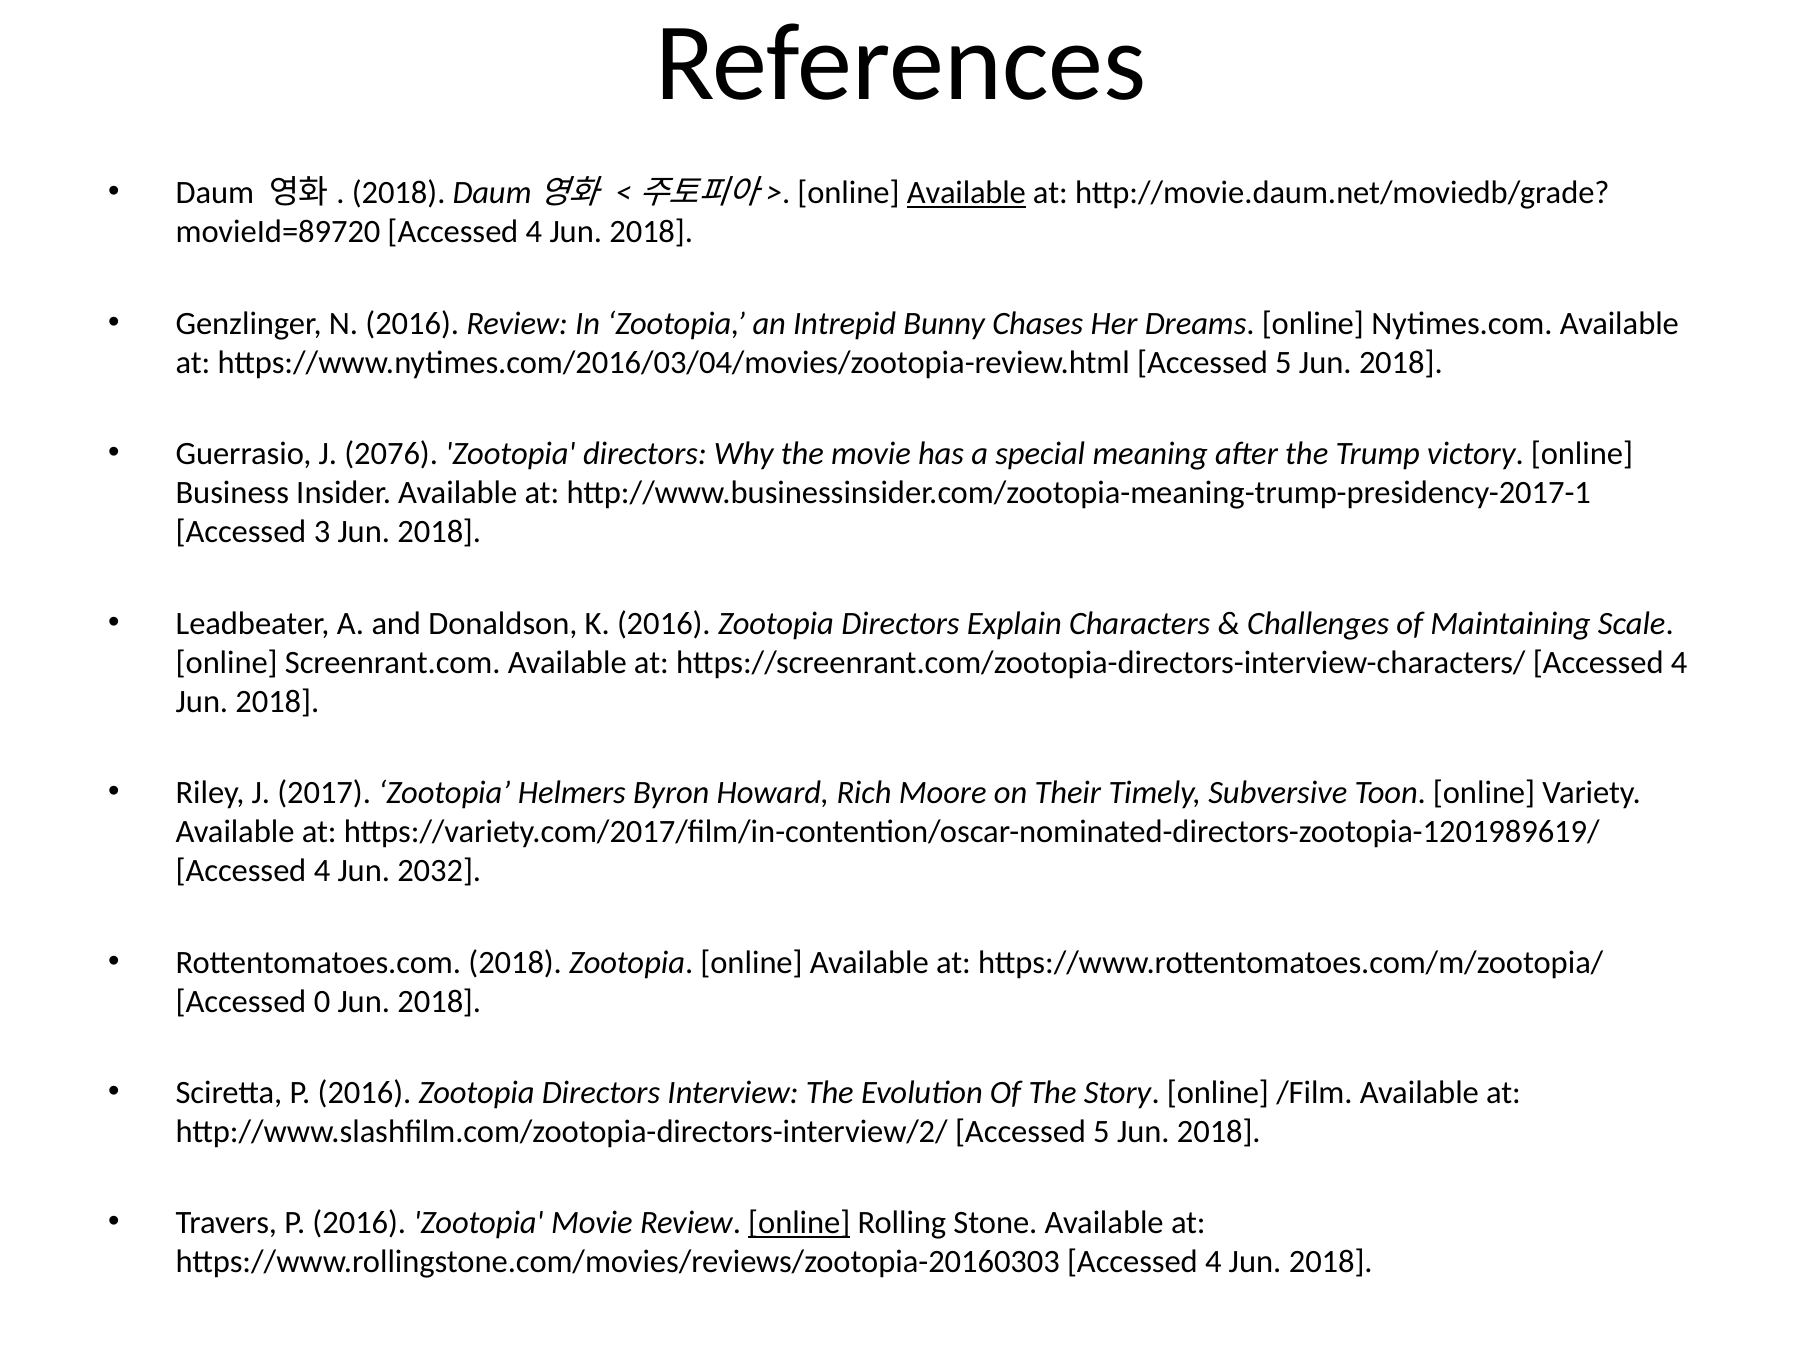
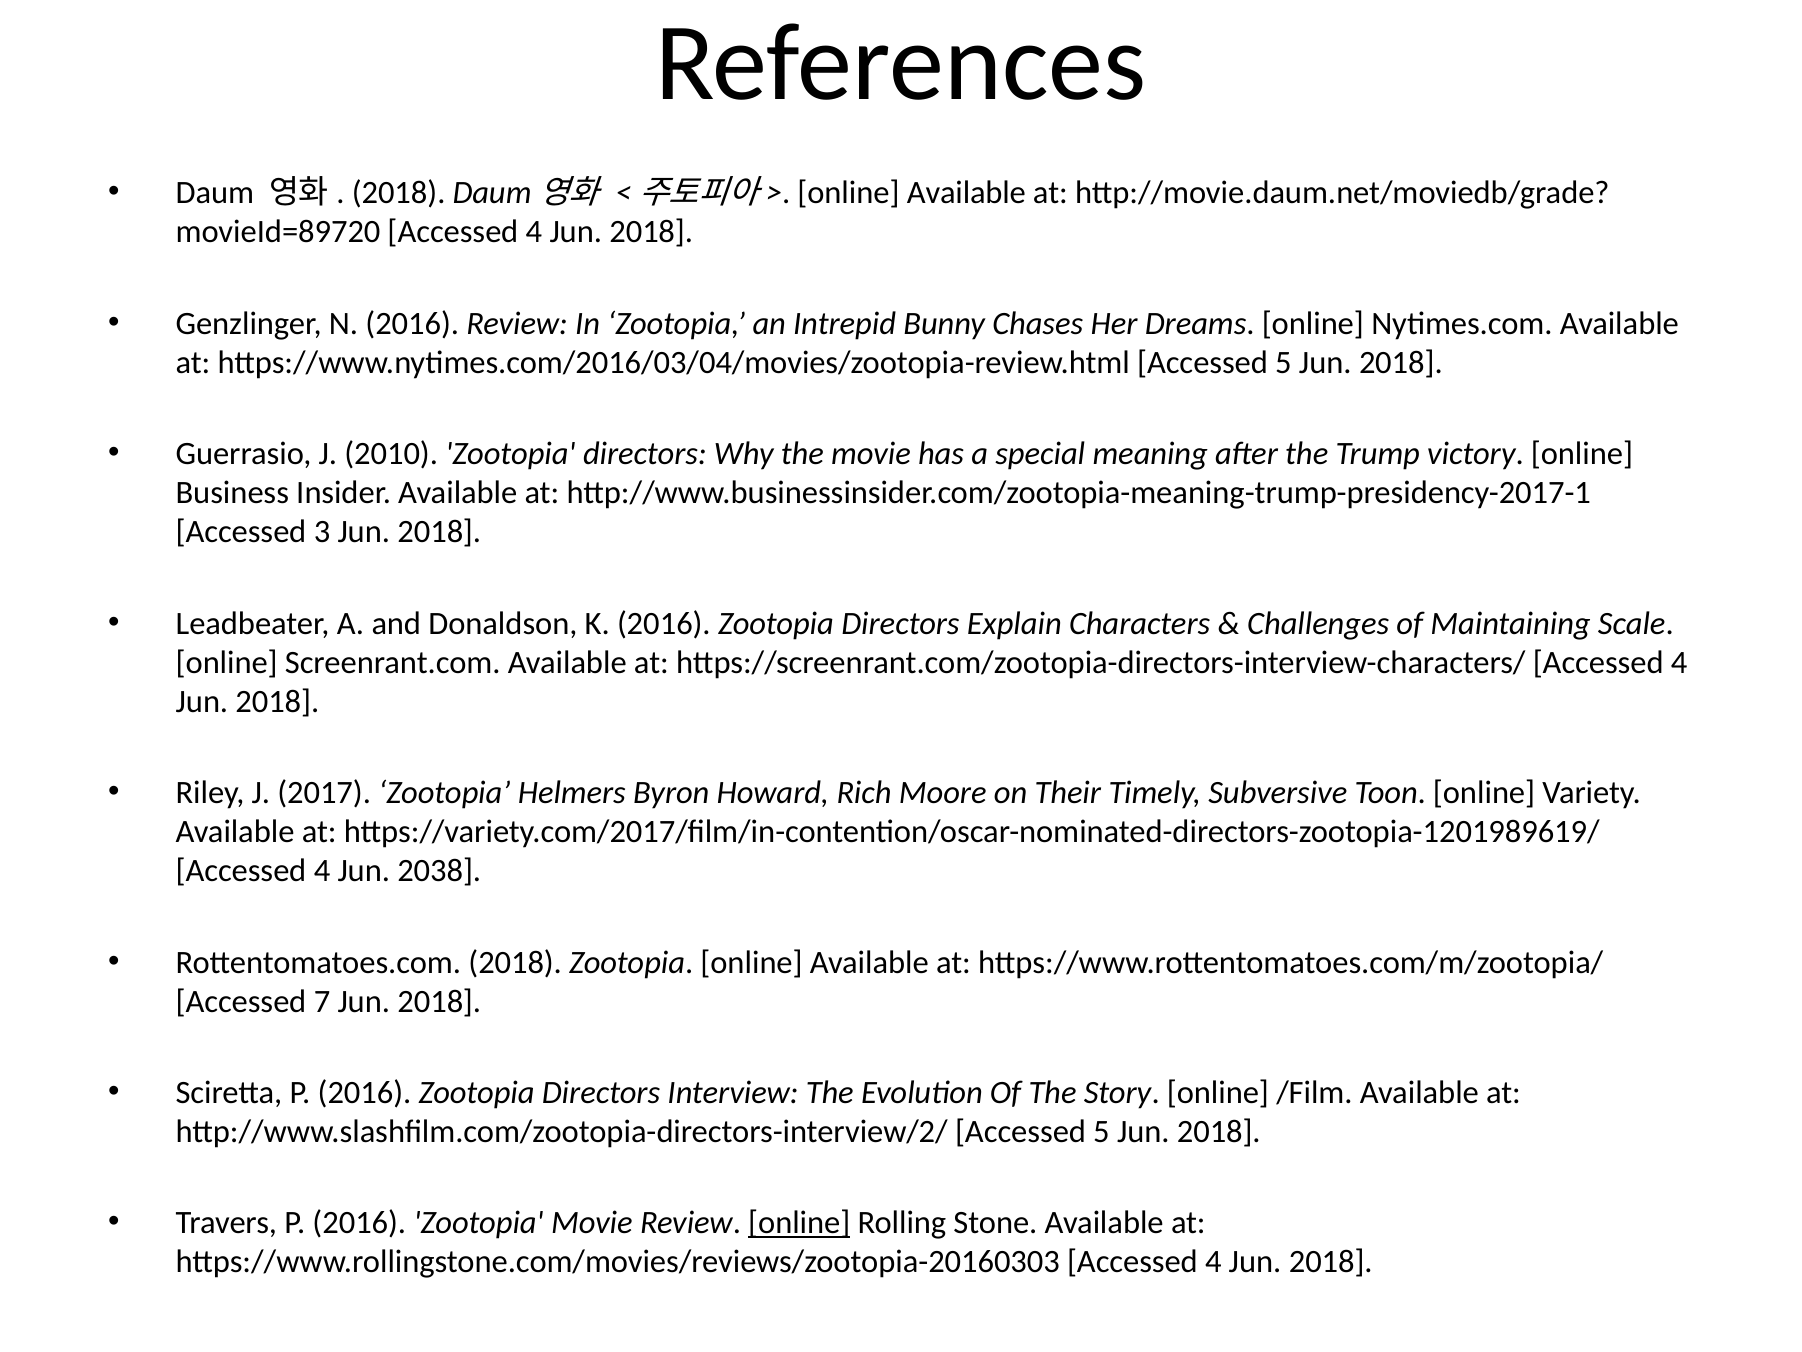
Available at (966, 193) underline: present -> none
2076: 2076 -> 2010
2032: 2032 -> 2038
0: 0 -> 7
